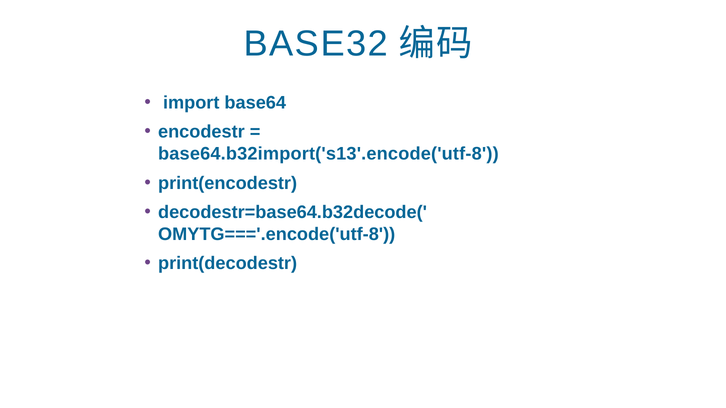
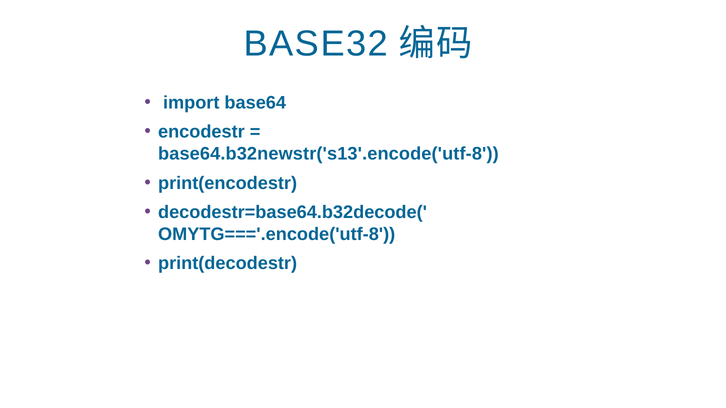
base64.b32import('s13'.encode('utf-8: base64.b32import('s13'.encode('utf-8 -> base64.b32newstr('s13'.encode('utf-8
